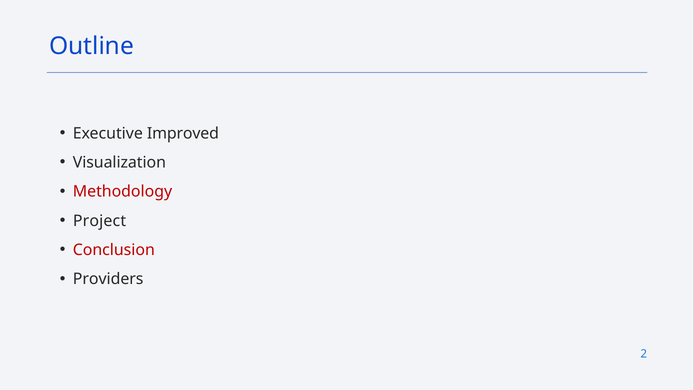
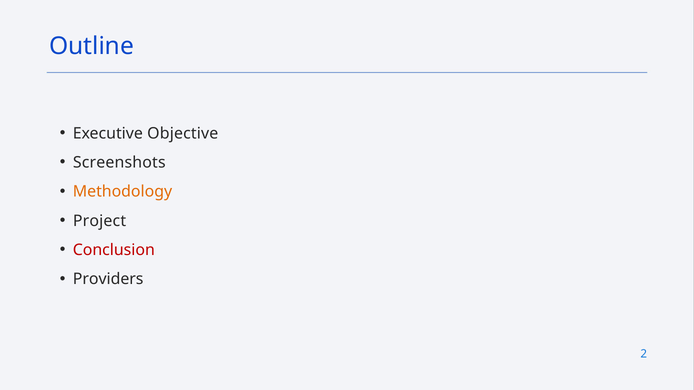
Improved: Improved -> Objective
Visualization: Visualization -> Screenshots
Methodology colour: red -> orange
